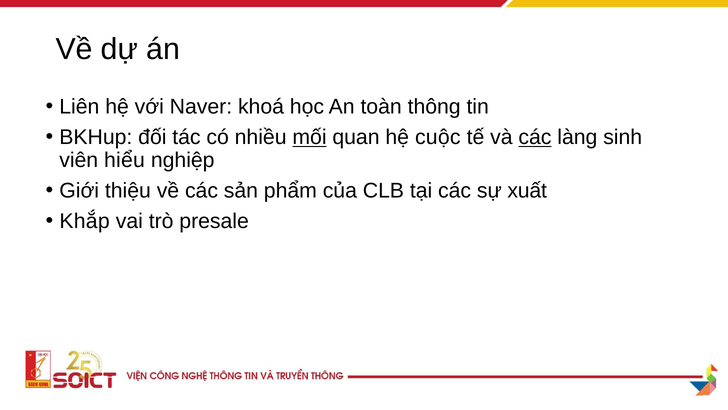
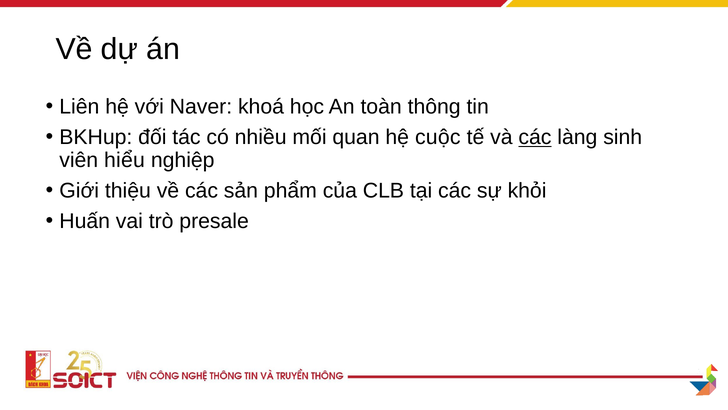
mối underline: present -> none
xuất: xuất -> khỏi
Khắp: Khắp -> Huấn
